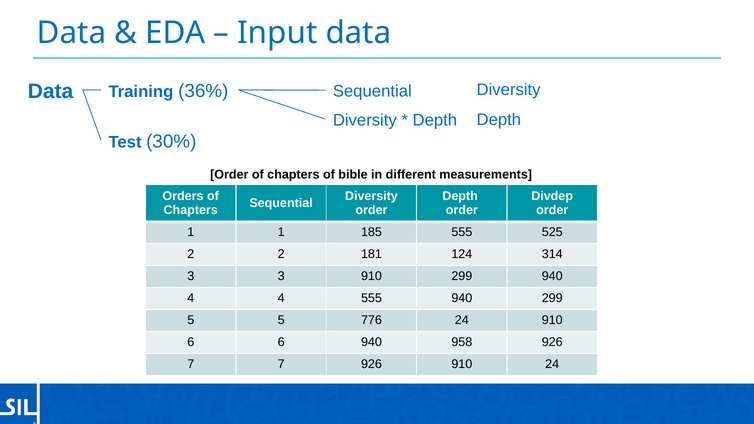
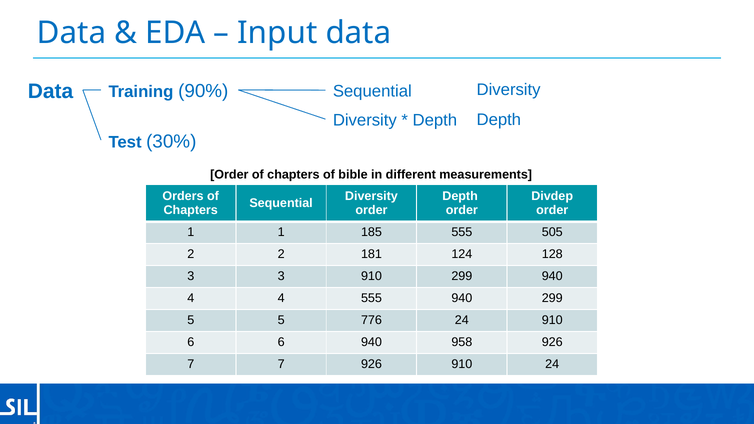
36%: 36% -> 90%
525: 525 -> 505
314: 314 -> 128
